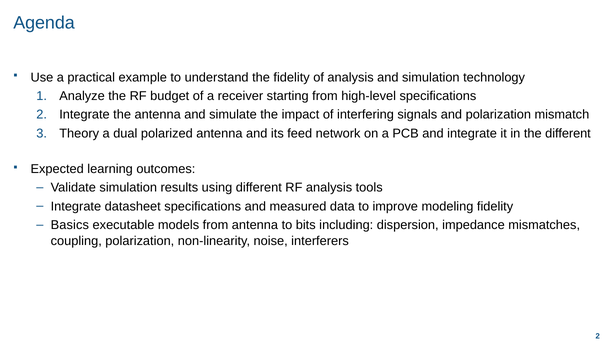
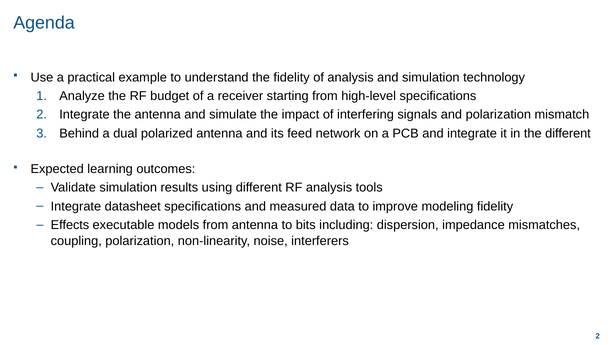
Theory: Theory -> Behind
Basics: Basics -> Effects
